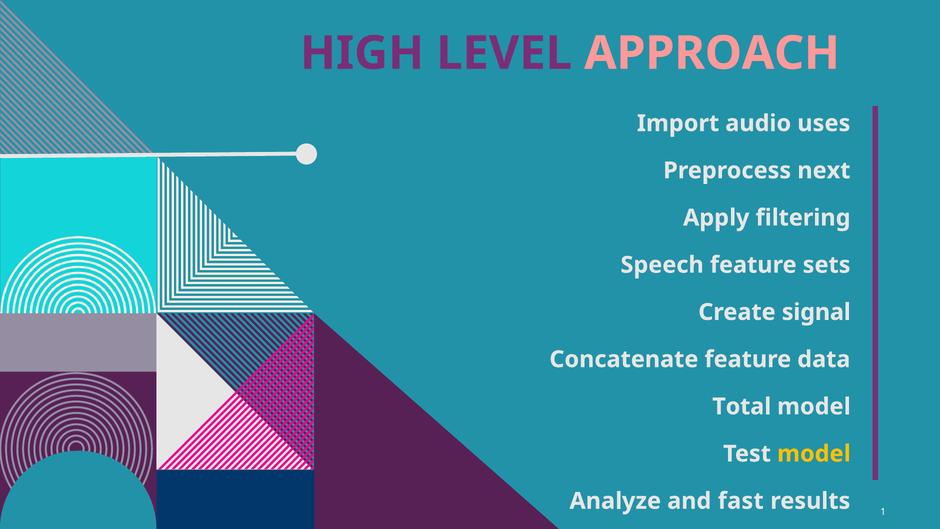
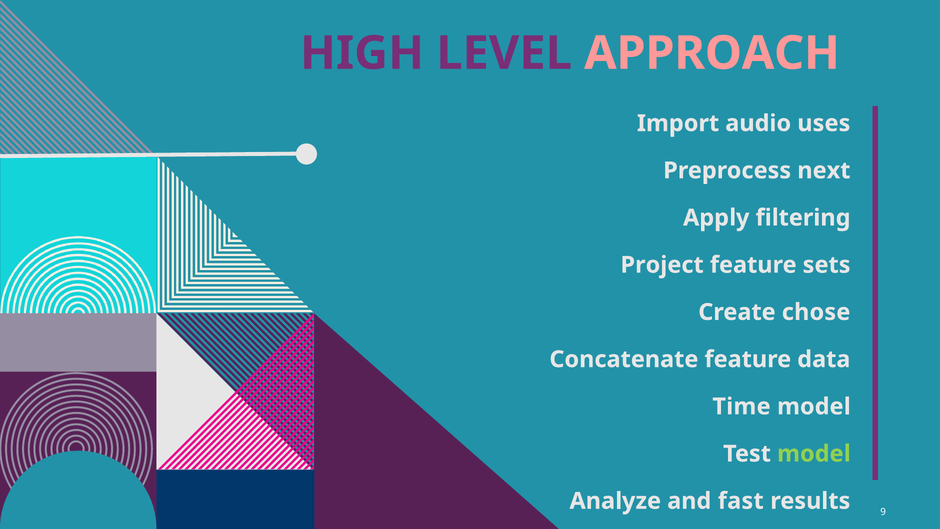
Speech: Speech -> Project
signal: signal -> chose
Total: Total -> Time
model at (814, 454) colour: yellow -> light green
1: 1 -> 9
